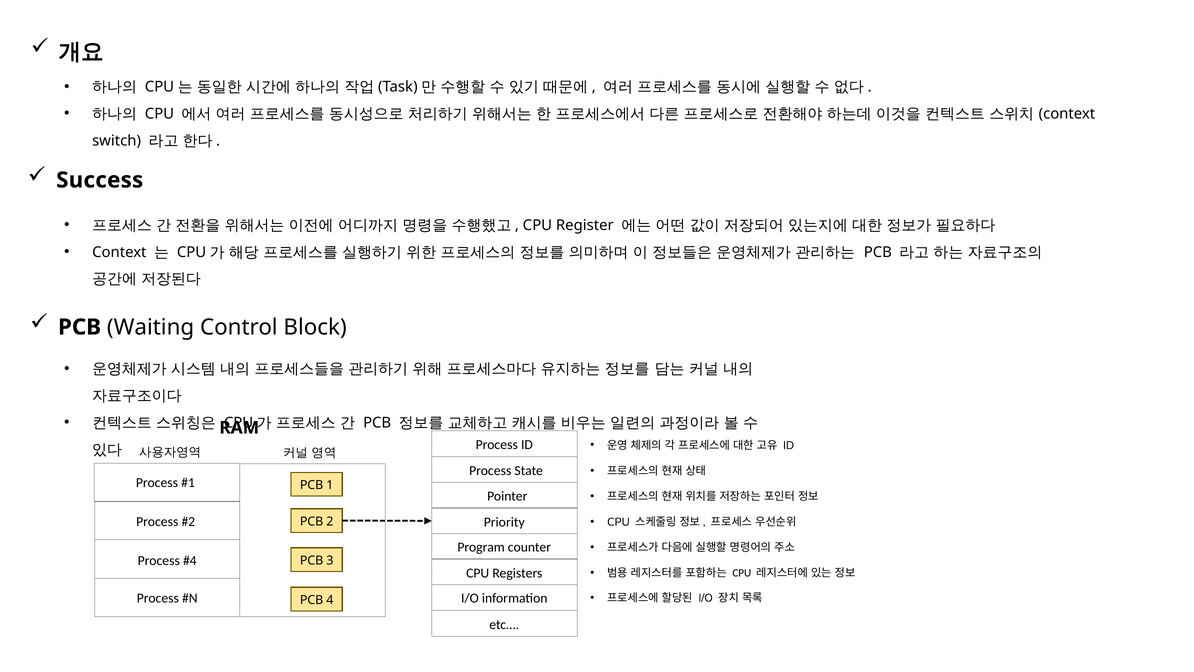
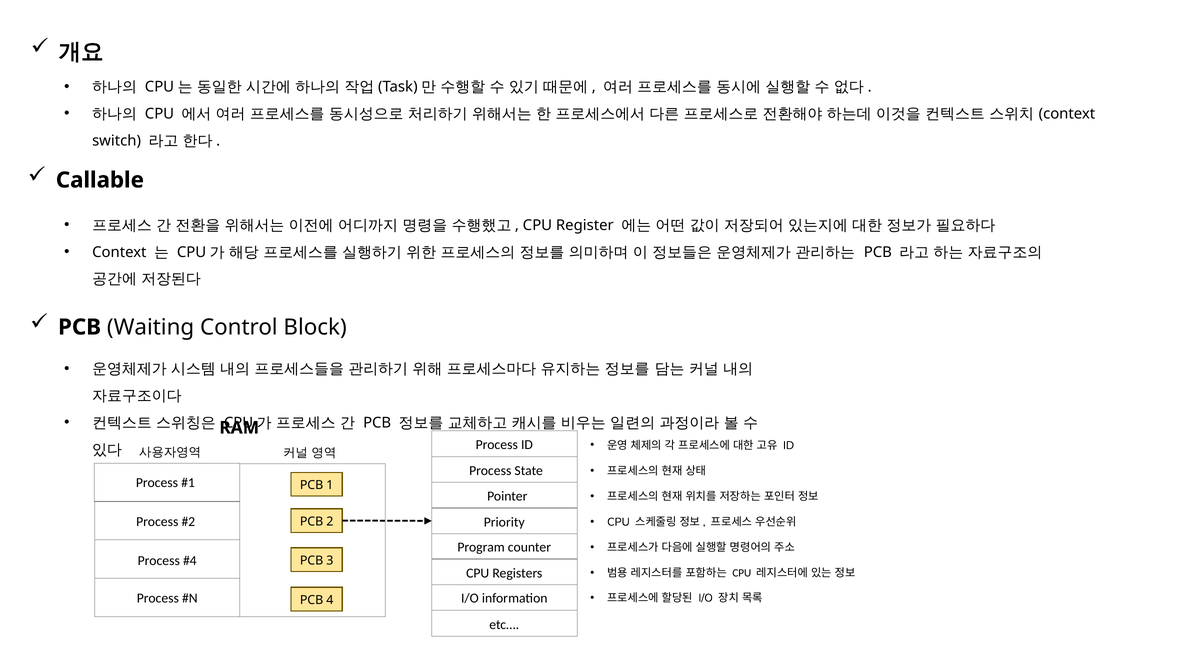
Success: Success -> Callable
